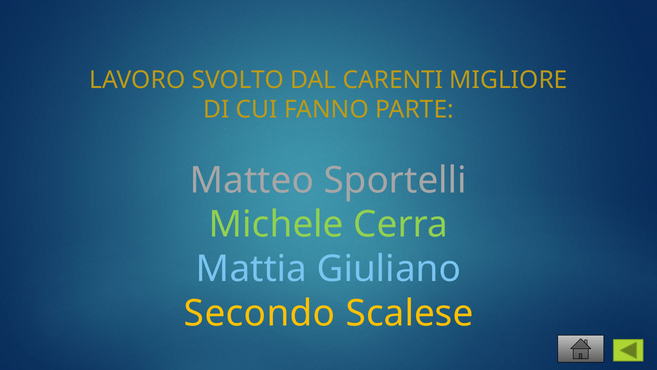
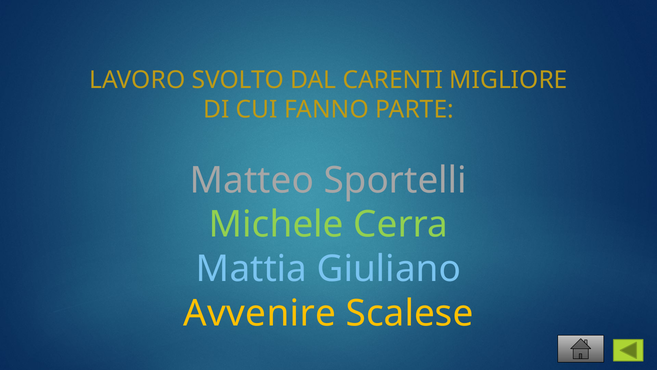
Secondo: Secondo -> Avvenire
